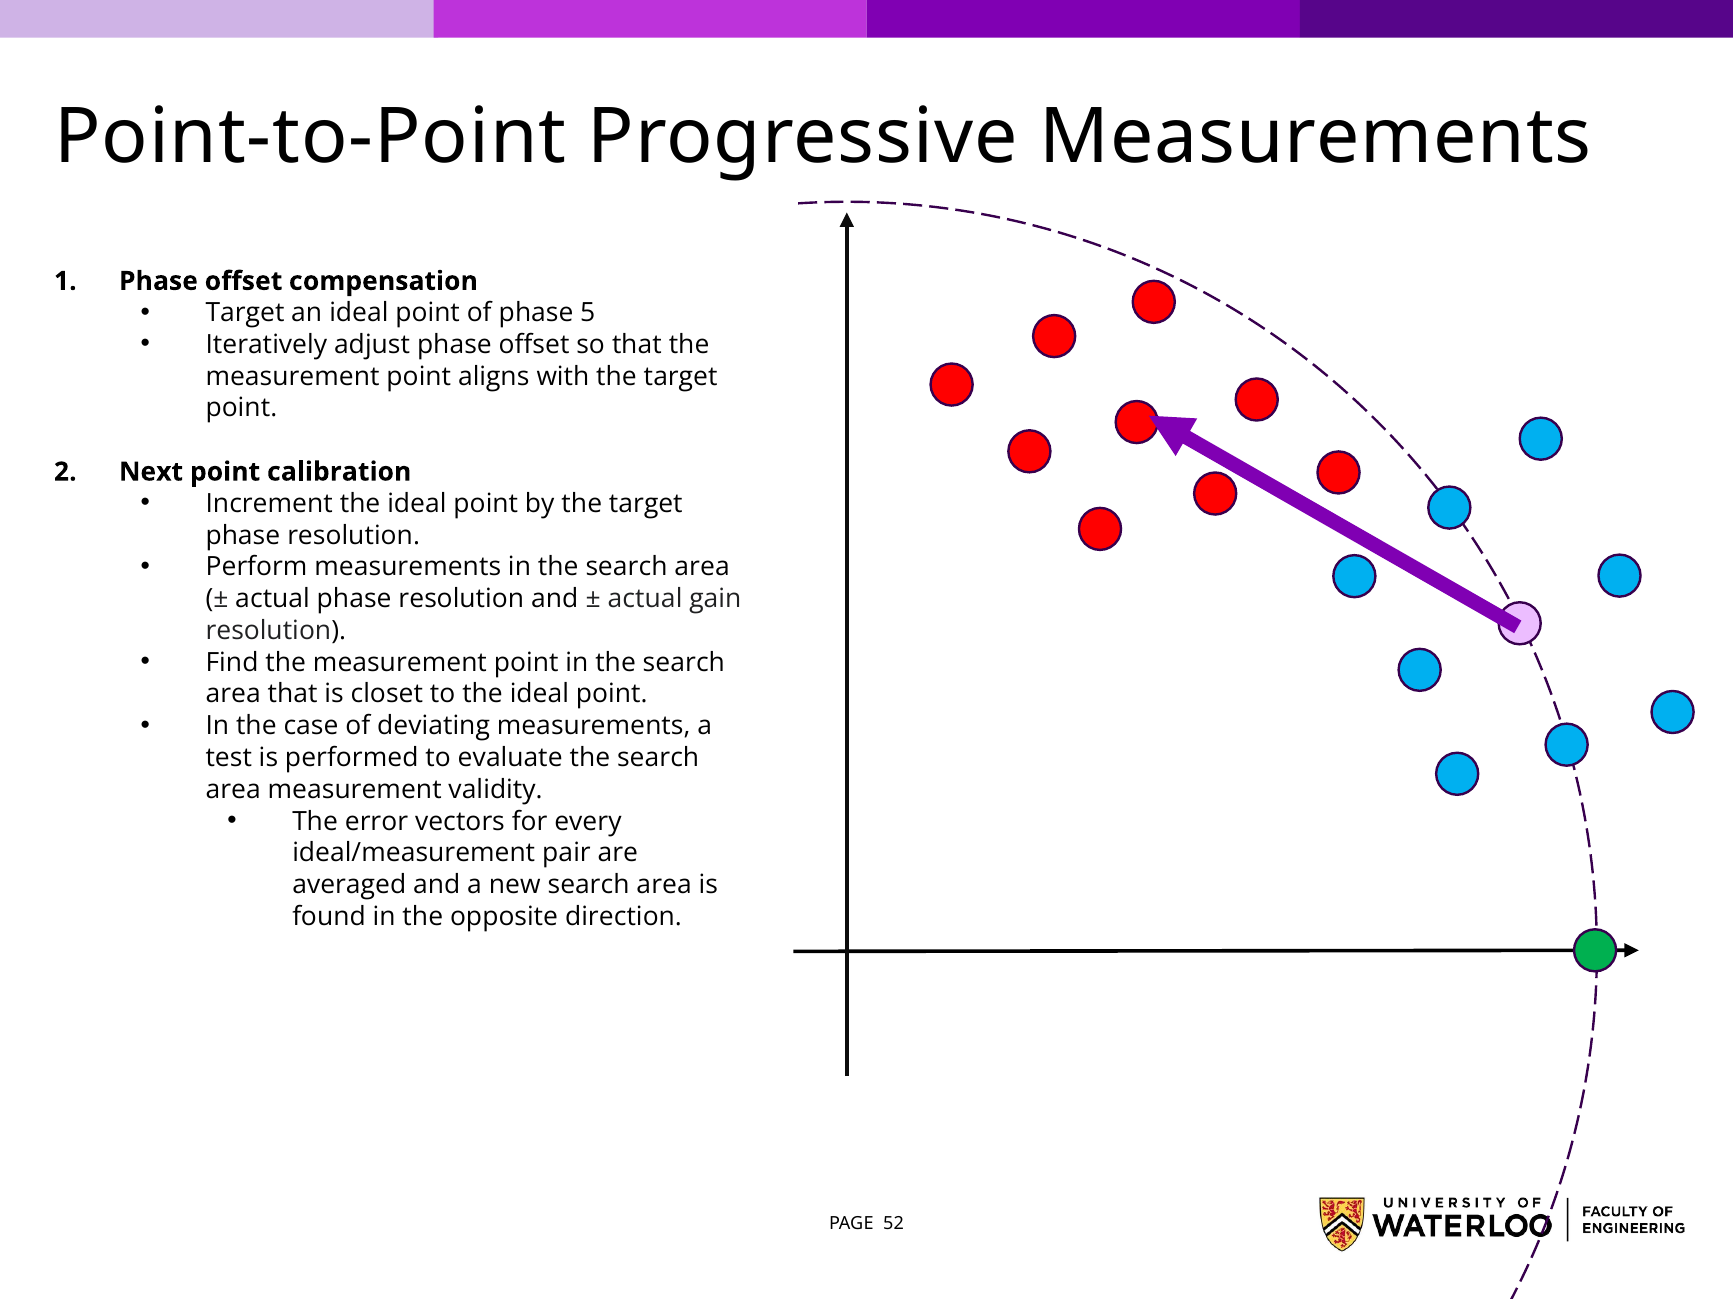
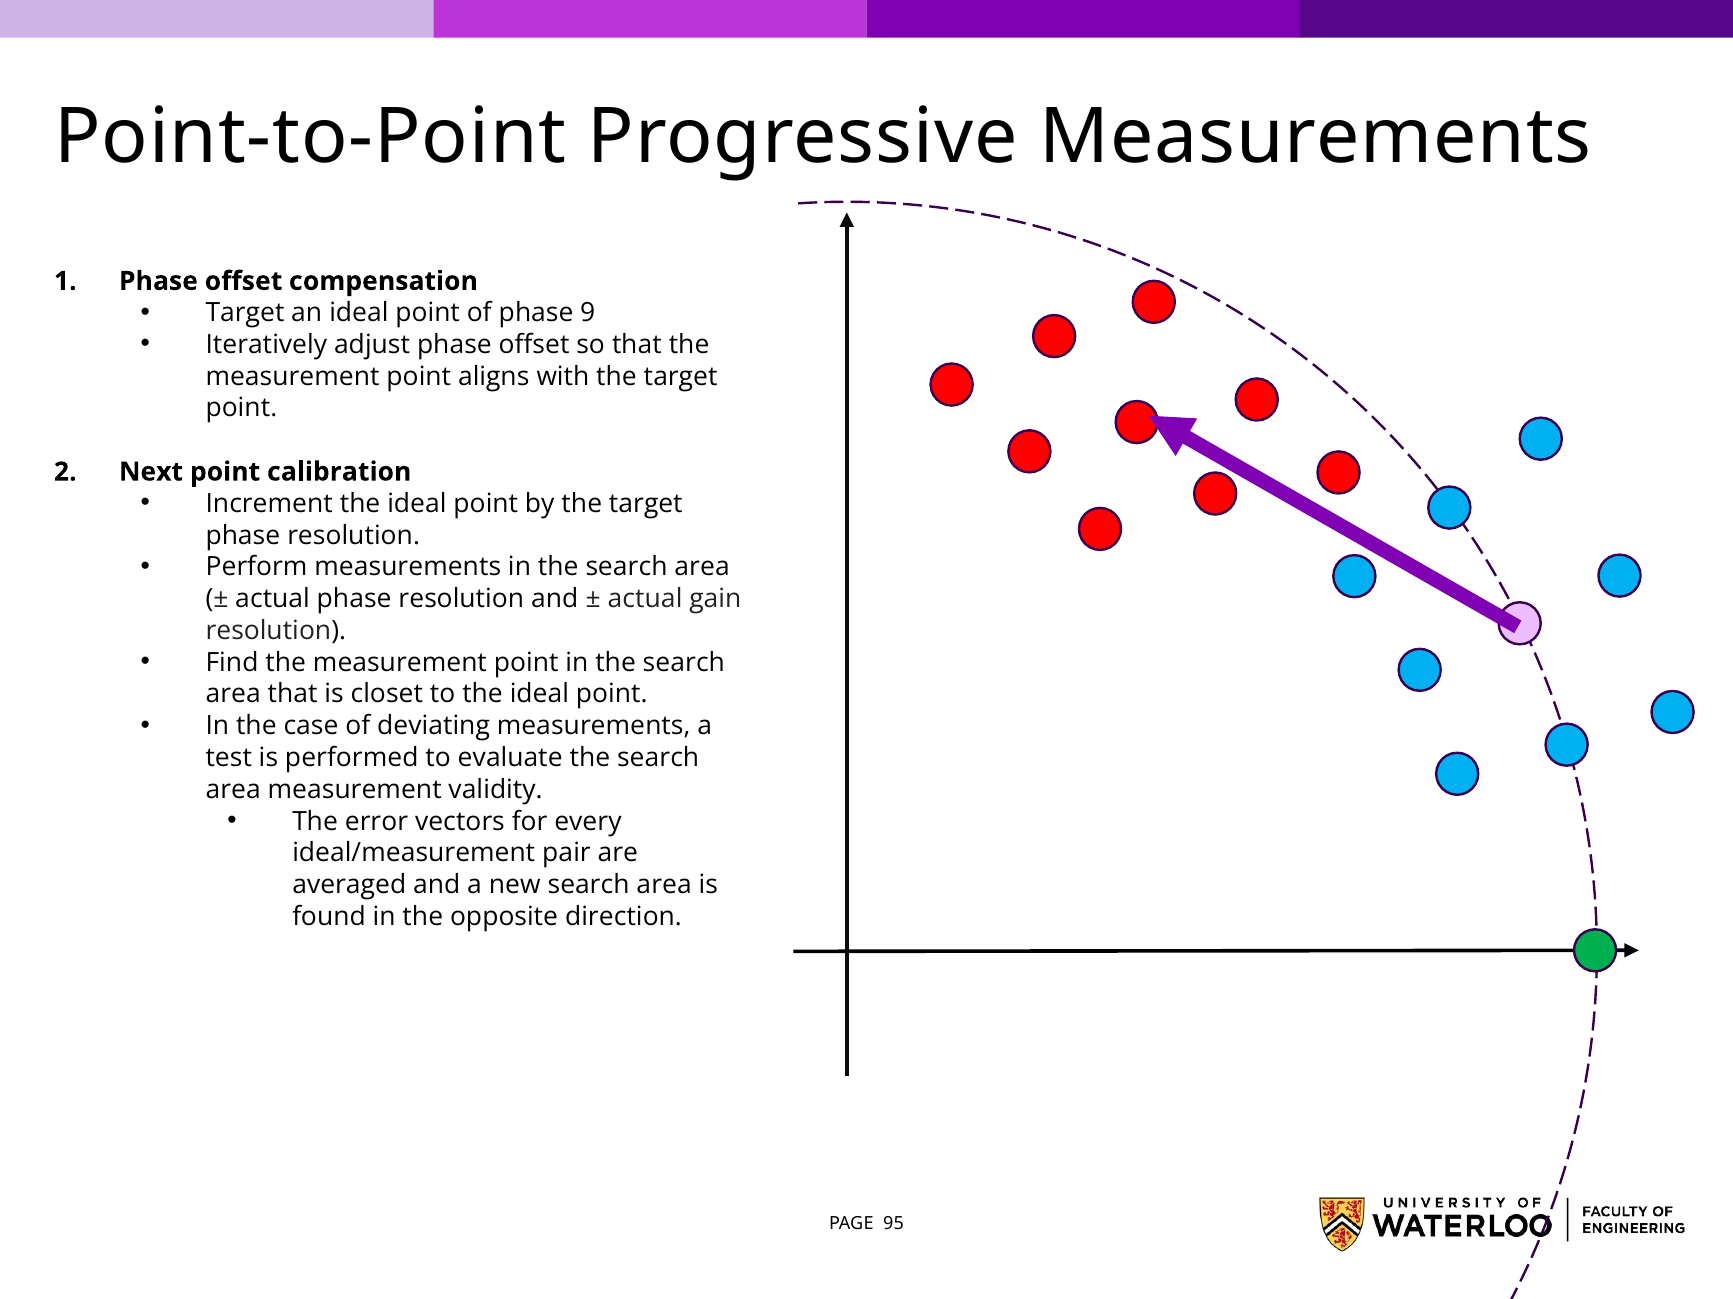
5: 5 -> 9
52: 52 -> 95
